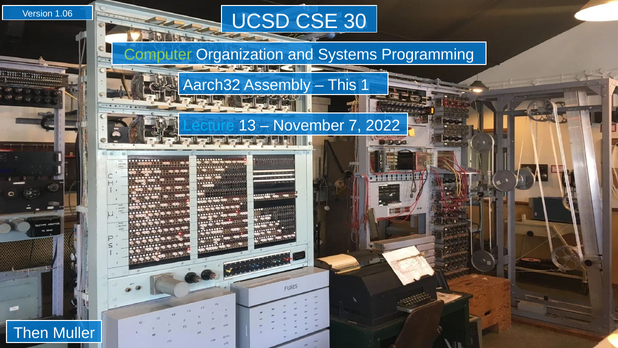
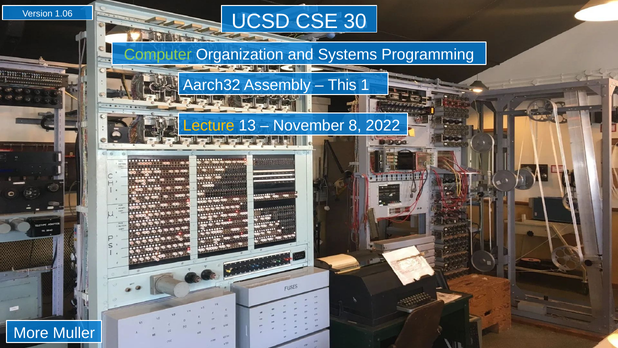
Lecture colour: light blue -> yellow
7: 7 -> 8
Then: Then -> More
